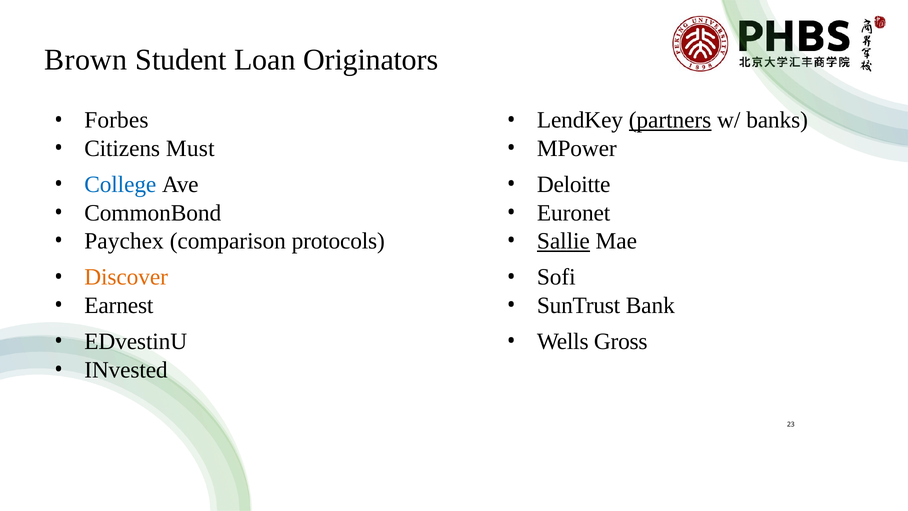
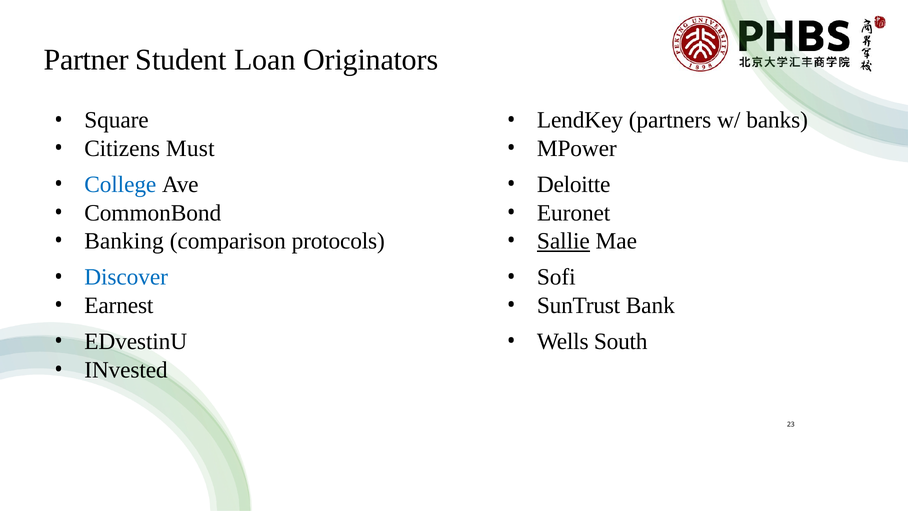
Brown: Brown -> Partner
Forbes: Forbes -> Square
partners underline: present -> none
Paychex: Paychex -> Banking
Discover colour: orange -> blue
Gross: Gross -> South
